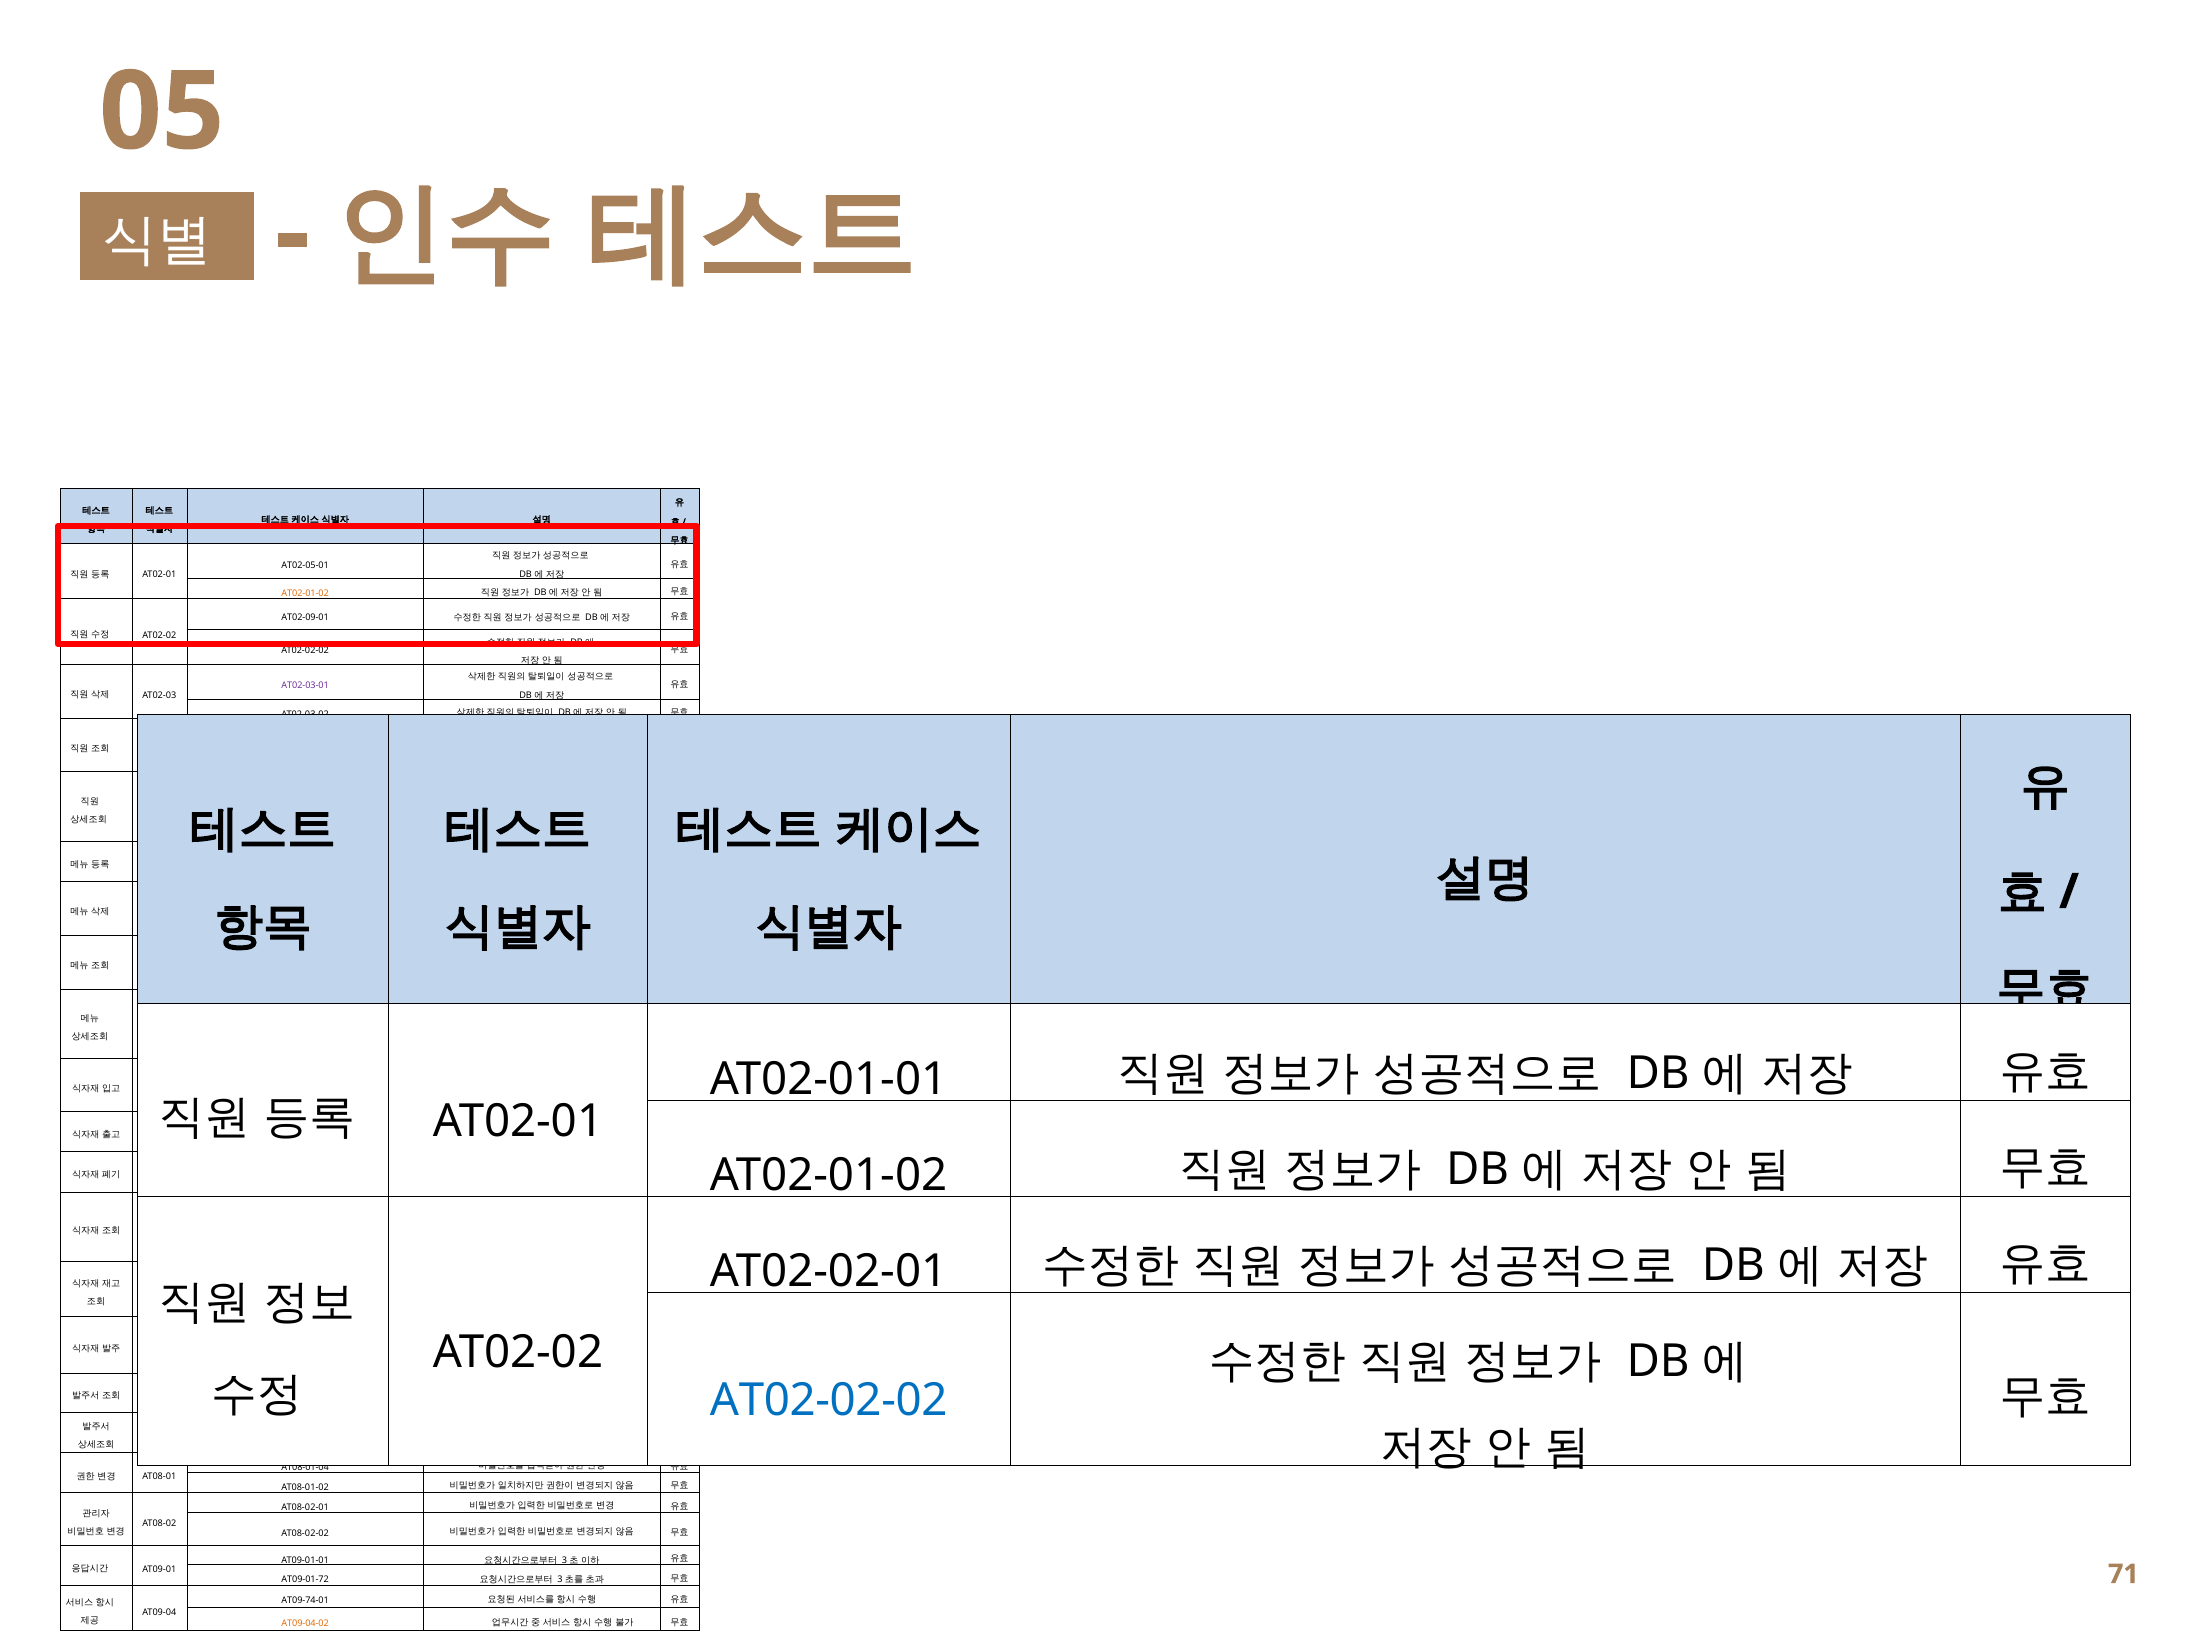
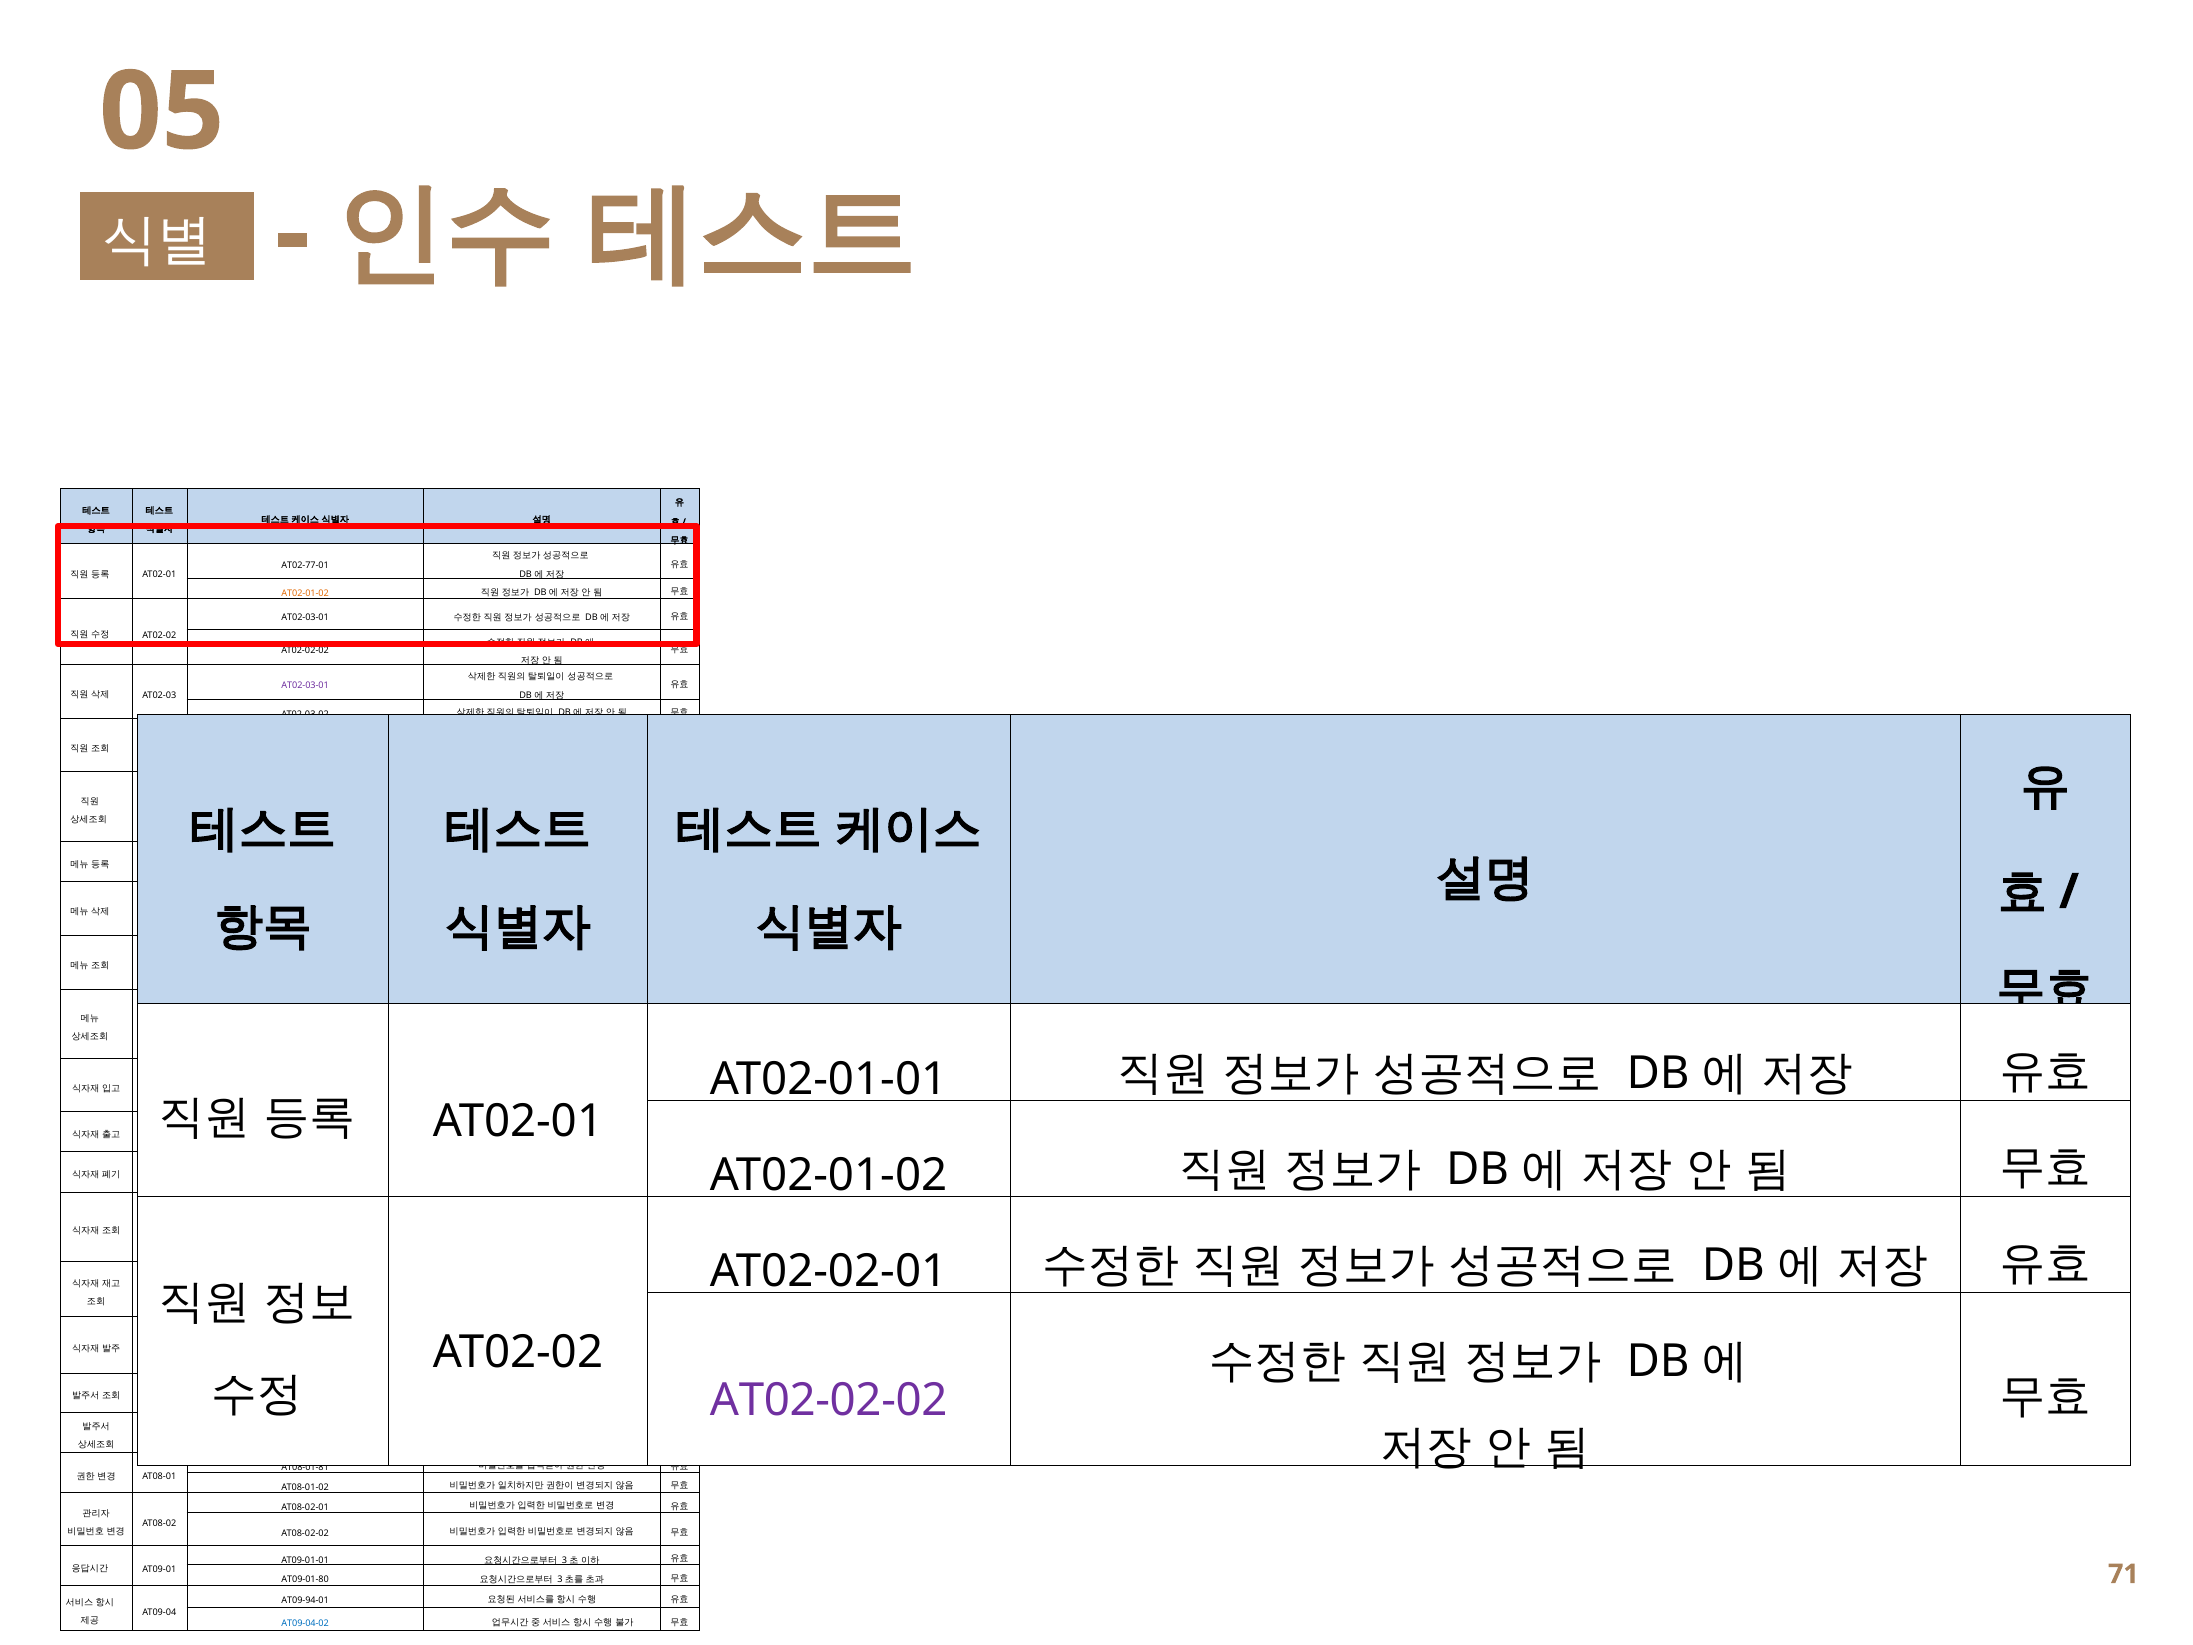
AT02-05-01 at (305, 565): AT02-05-01 -> AT02-77-01
AT02-09-01 at (305, 618): AT02-09-01 -> AT02-03-01
AT02-02-02 at (829, 1400) colour: blue -> purple
AT08-01-04: AT08-01-04 -> AT08-01-81
AT09-01-72: AT09-01-72 -> AT09-01-80
AT09-74-01: AT09-74-01 -> AT09-94-01
AT09-04-02 colour: orange -> blue
